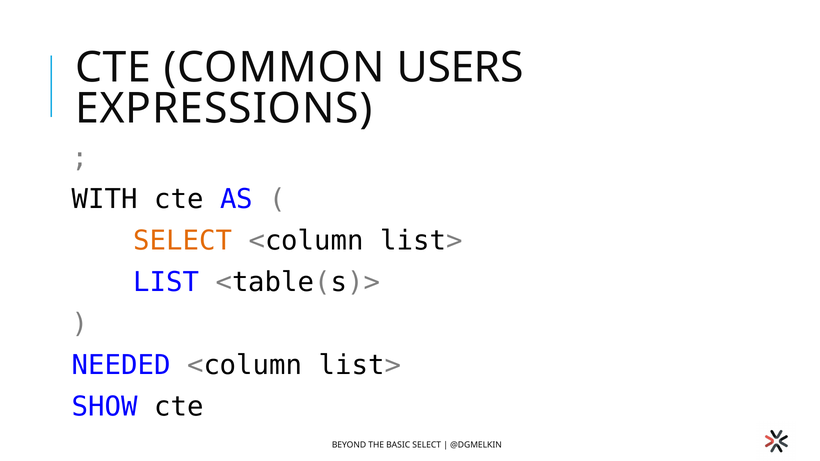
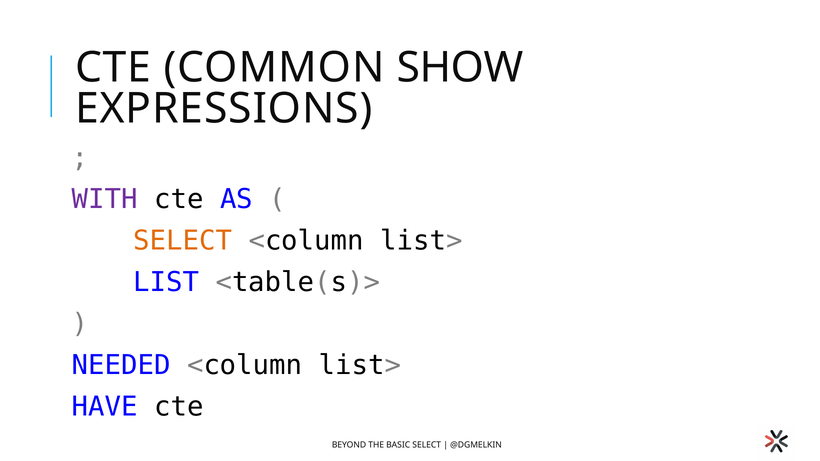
USERS: USERS -> SHOW
WITH colour: black -> purple
SHOW: SHOW -> HAVE
